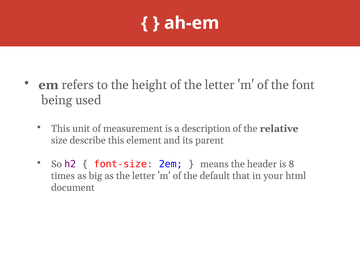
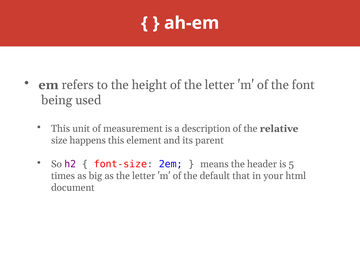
describe: describe -> happens
8: 8 -> 5
